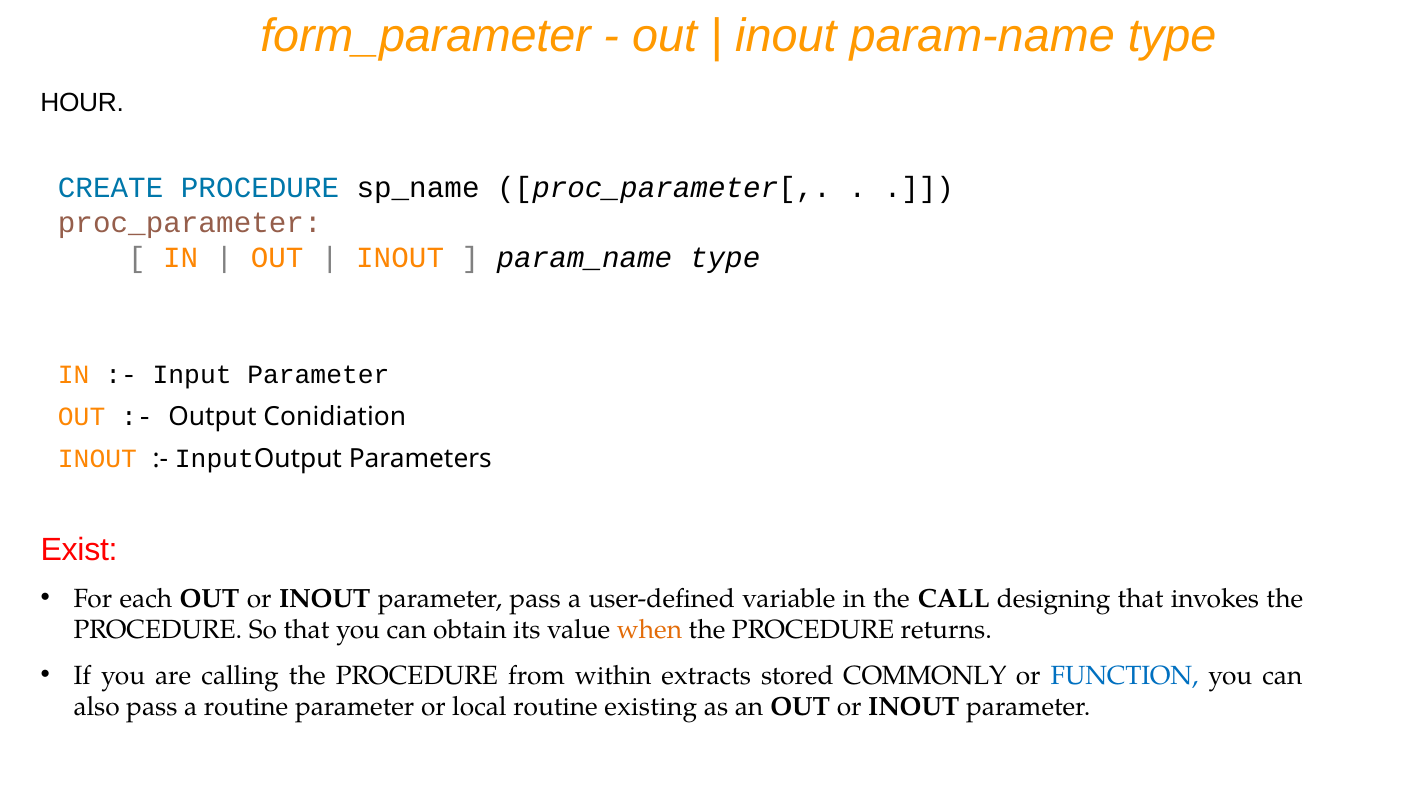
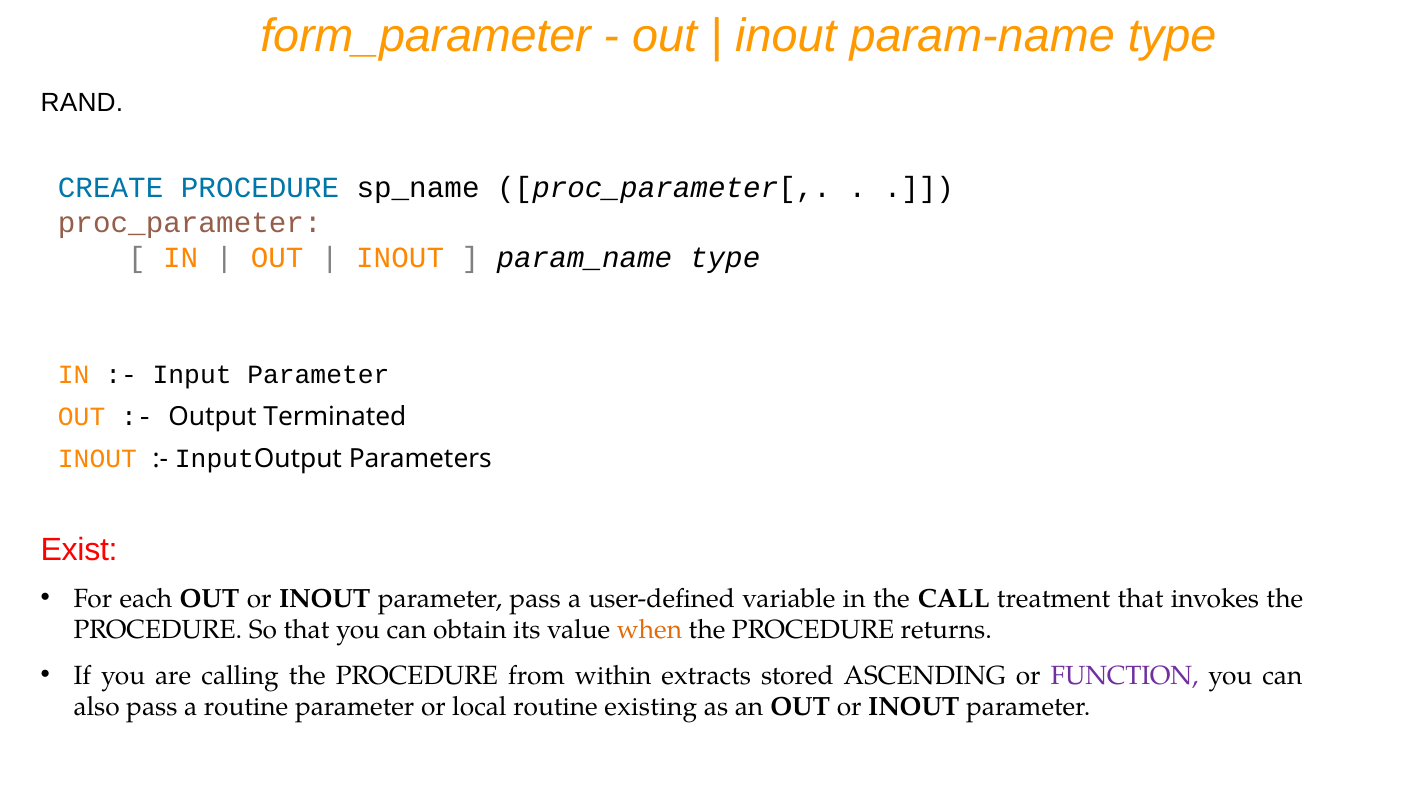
HOUR: HOUR -> RAND
Conidiation: Conidiation -> Terminated
designing: designing -> treatment
COMMONLY: COMMONLY -> ASCENDING
FUNCTION colour: blue -> purple
